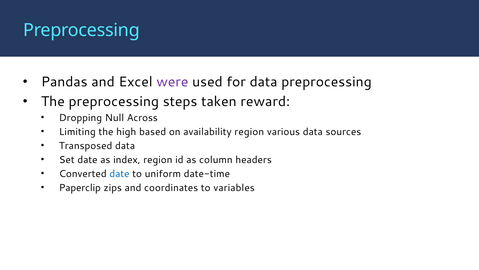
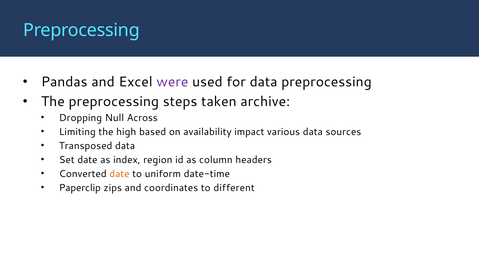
reward: reward -> archive
availability region: region -> impact
date at (119, 173) colour: blue -> orange
variables: variables -> different
